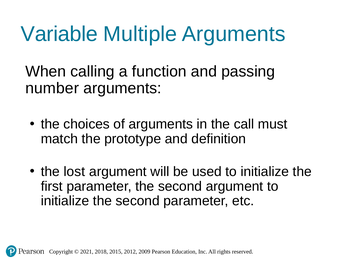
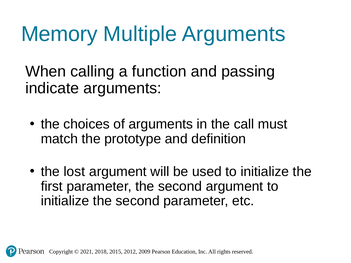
Variable: Variable -> Memory
number: number -> indicate
